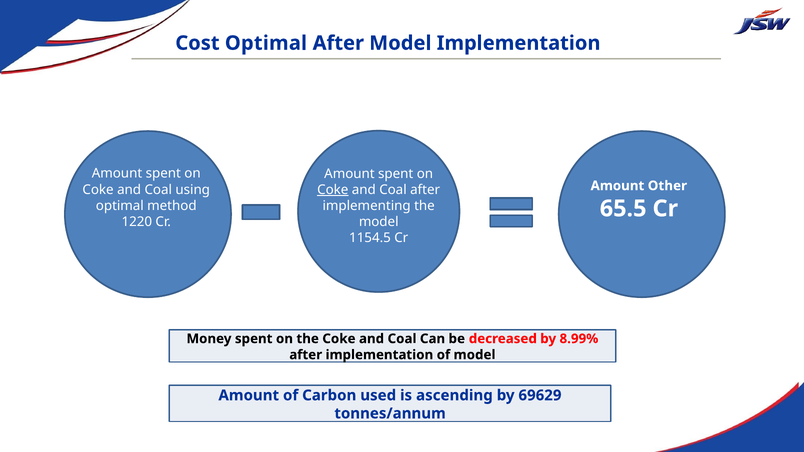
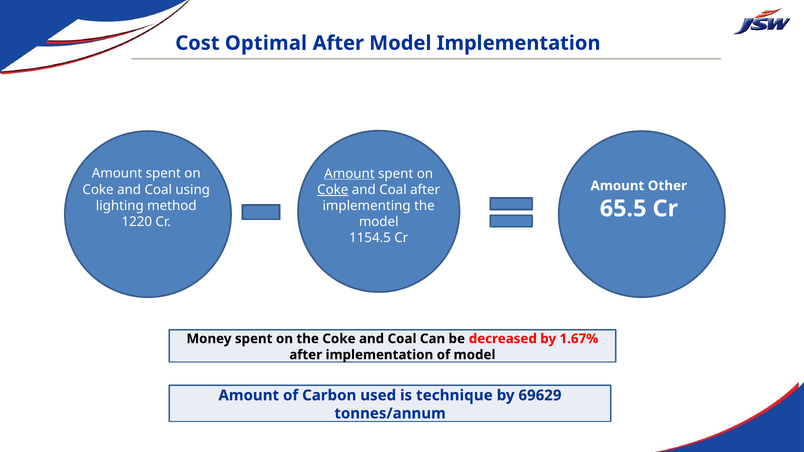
Amount at (349, 174) underline: none -> present
optimal at (120, 206): optimal -> lighting
8.99%: 8.99% -> 1.67%
ascending: ascending -> technique
